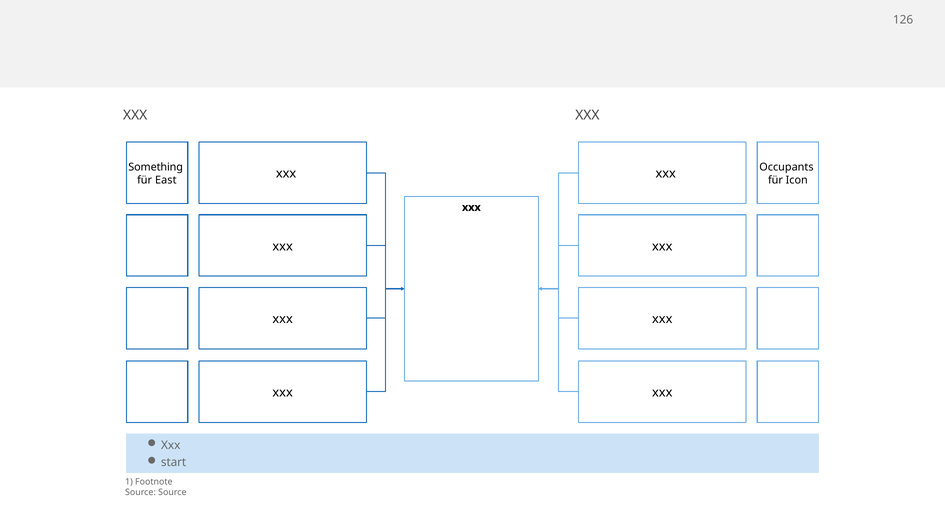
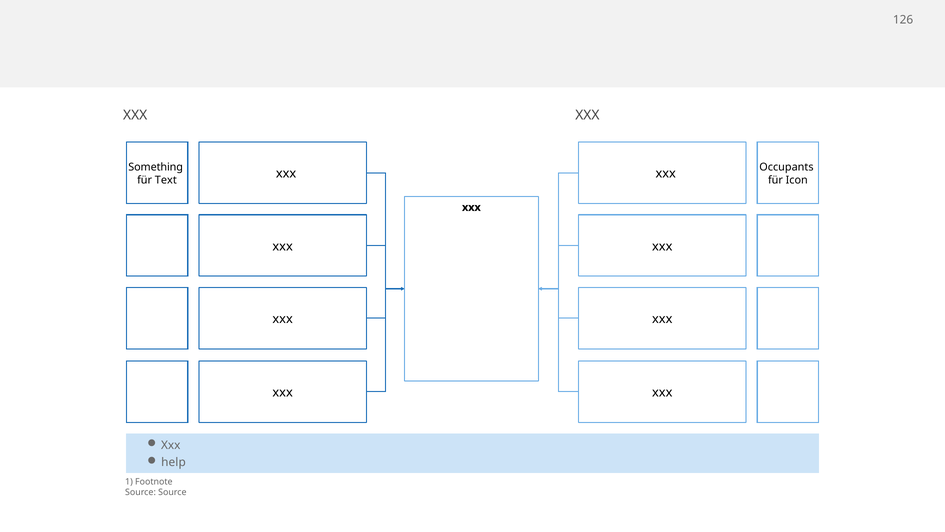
East: East -> Text
start: start -> help
